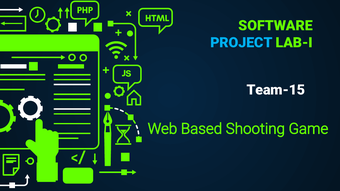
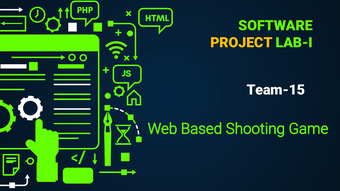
PROJECT colour: light blue -> yellow
